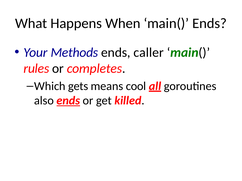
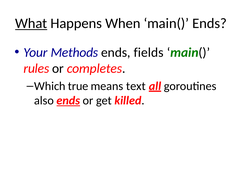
What underline: none -> present
caller: caller -> fields
gets: gets -> true
cool: cool -> text
